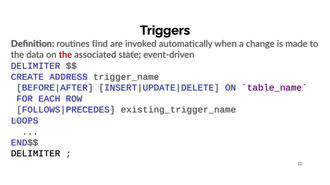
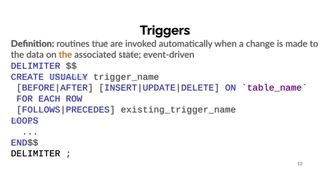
find: find -> true
the at (65, 55) colour: red -> orange
ADDRESS: ADDRESS -> USUALLY
